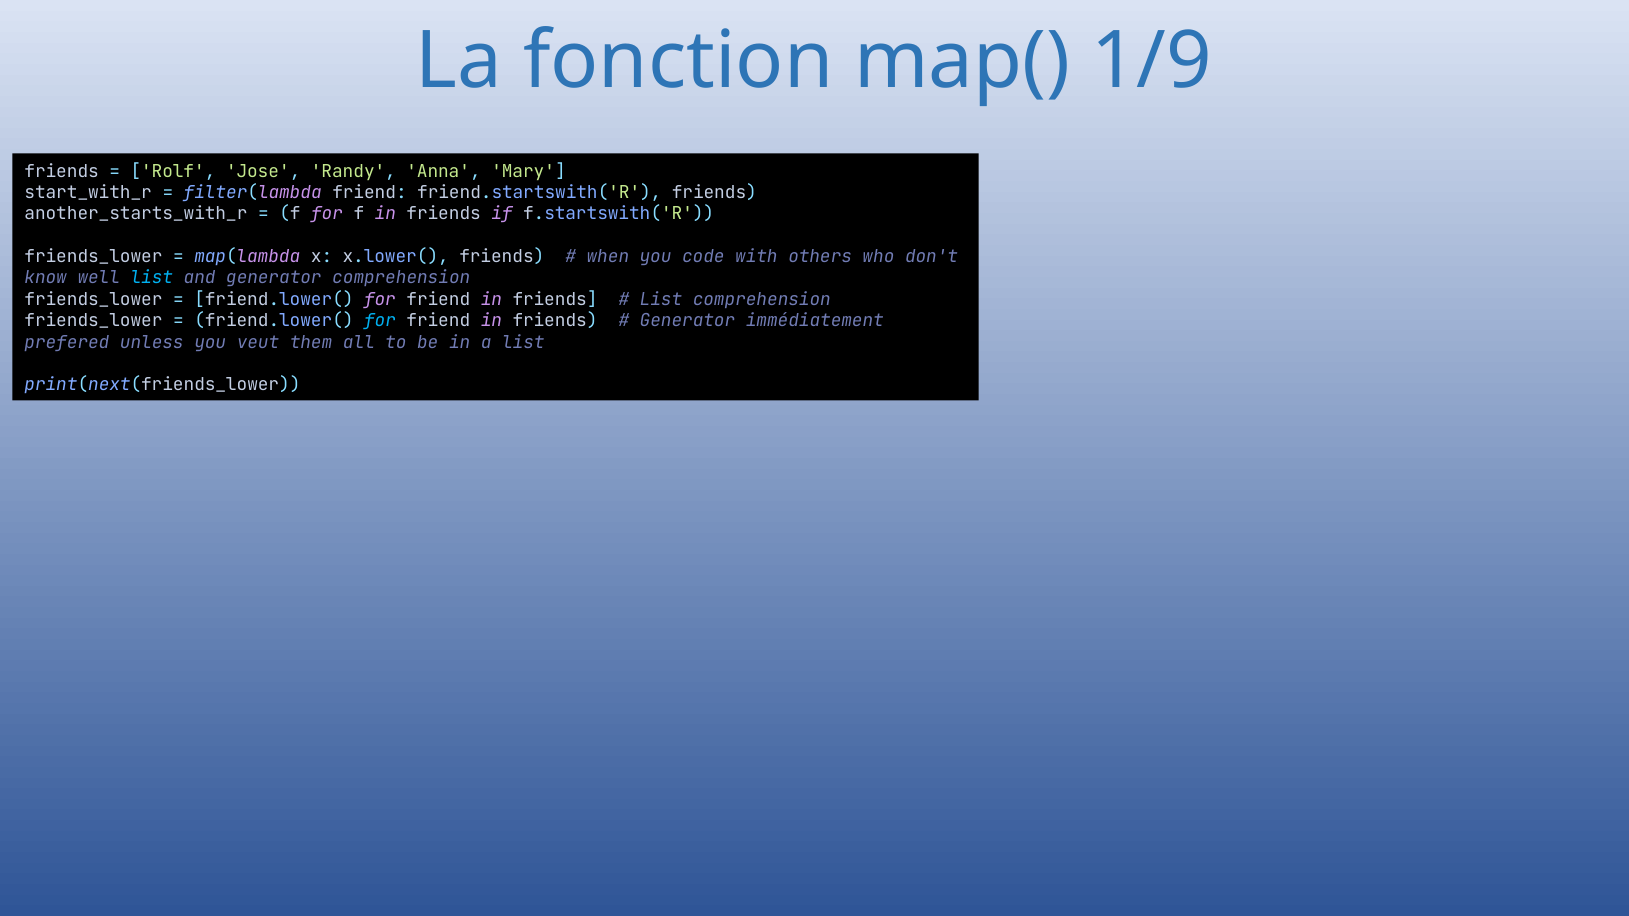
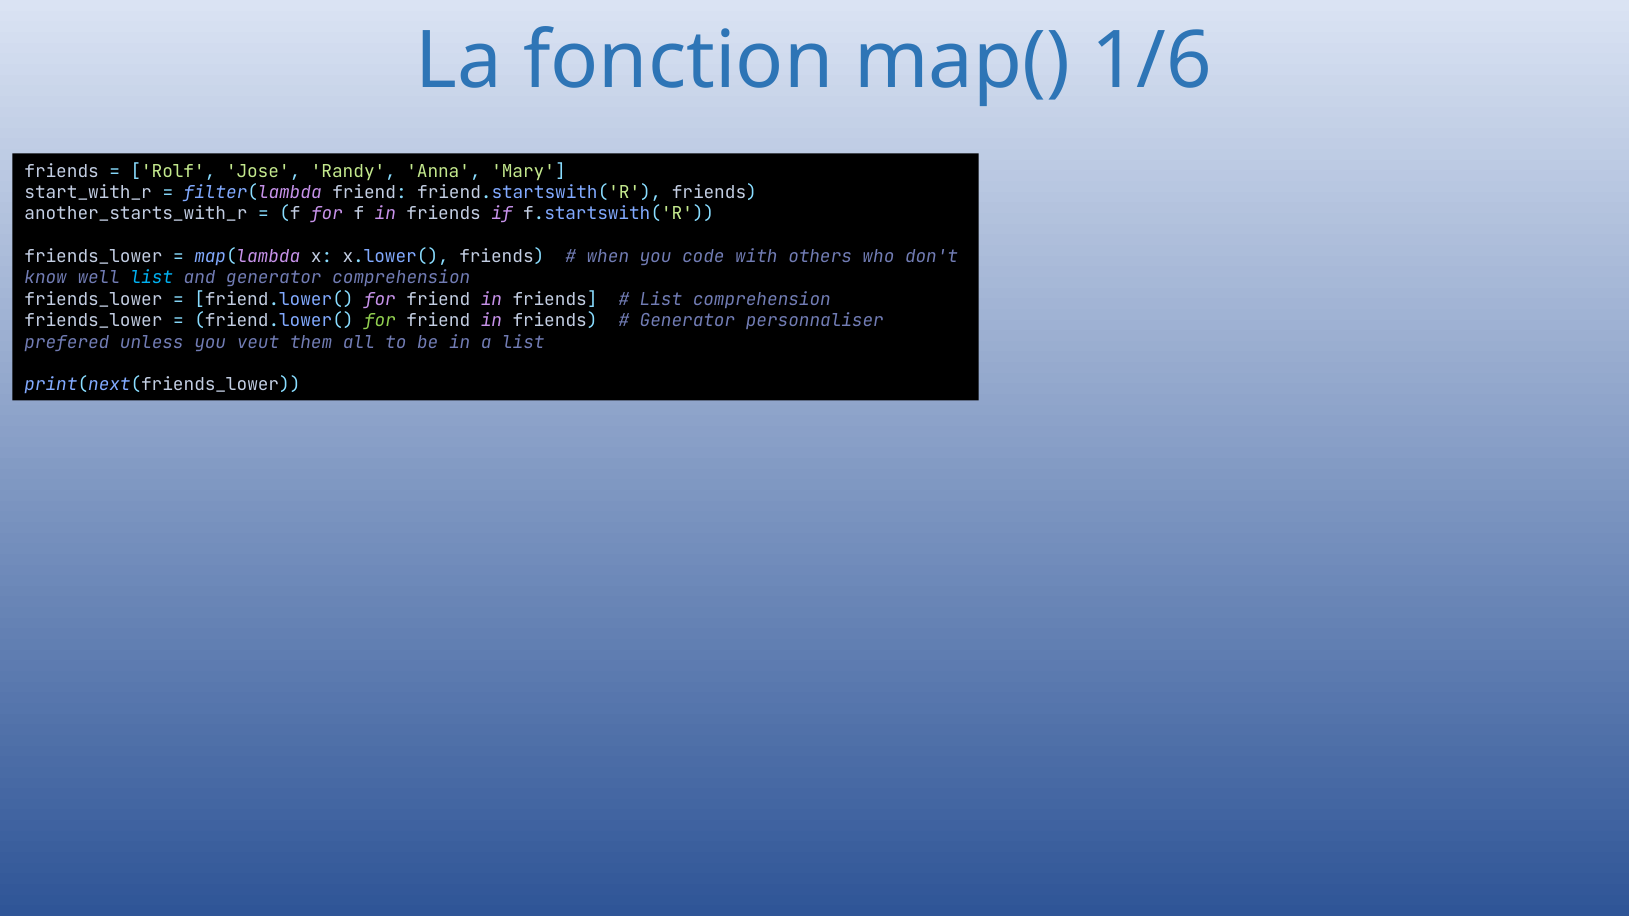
1/9: 1/9 -> 1/6
for at (380, 321) colour: light blue -> light green
immédiatement: immédiatement -> personnaliser
